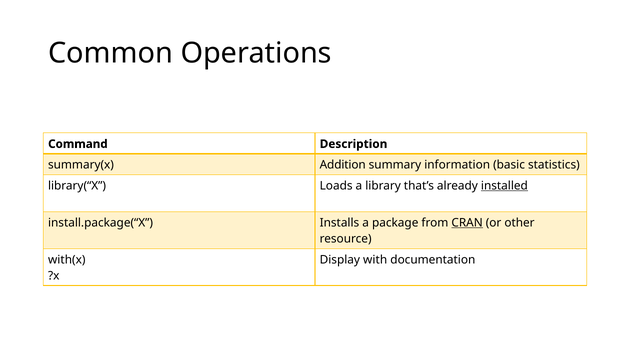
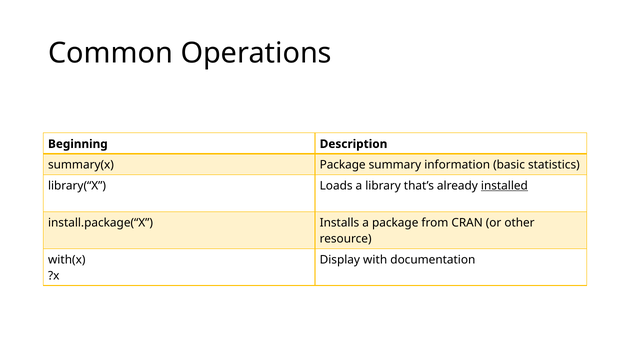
Command: Command -> Beginning
summary(x Addition: Addition -> Package
CRAN underline: present -> none
